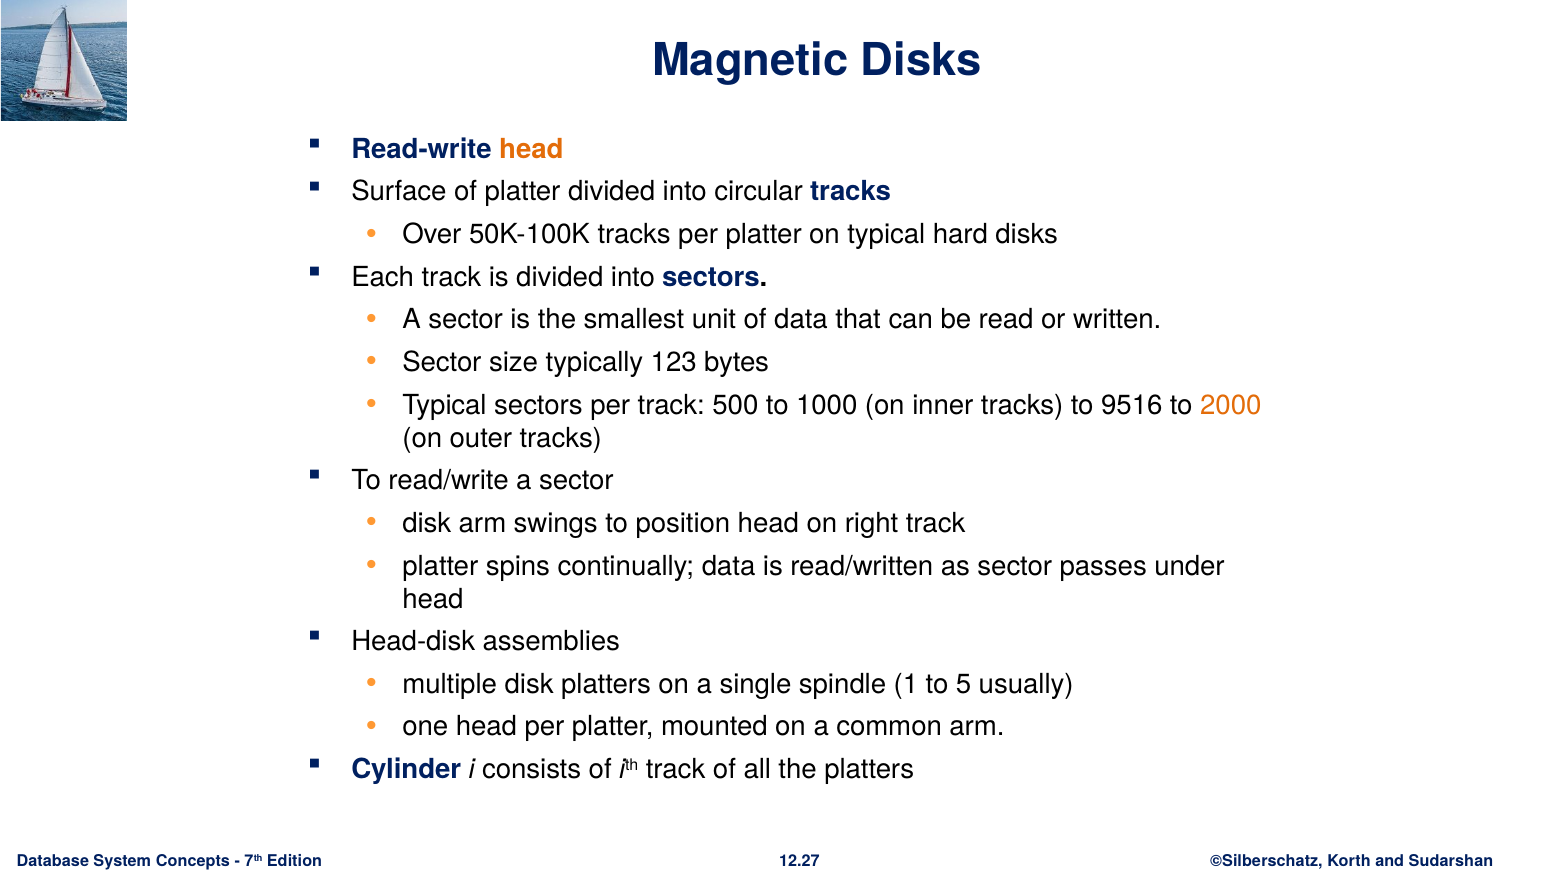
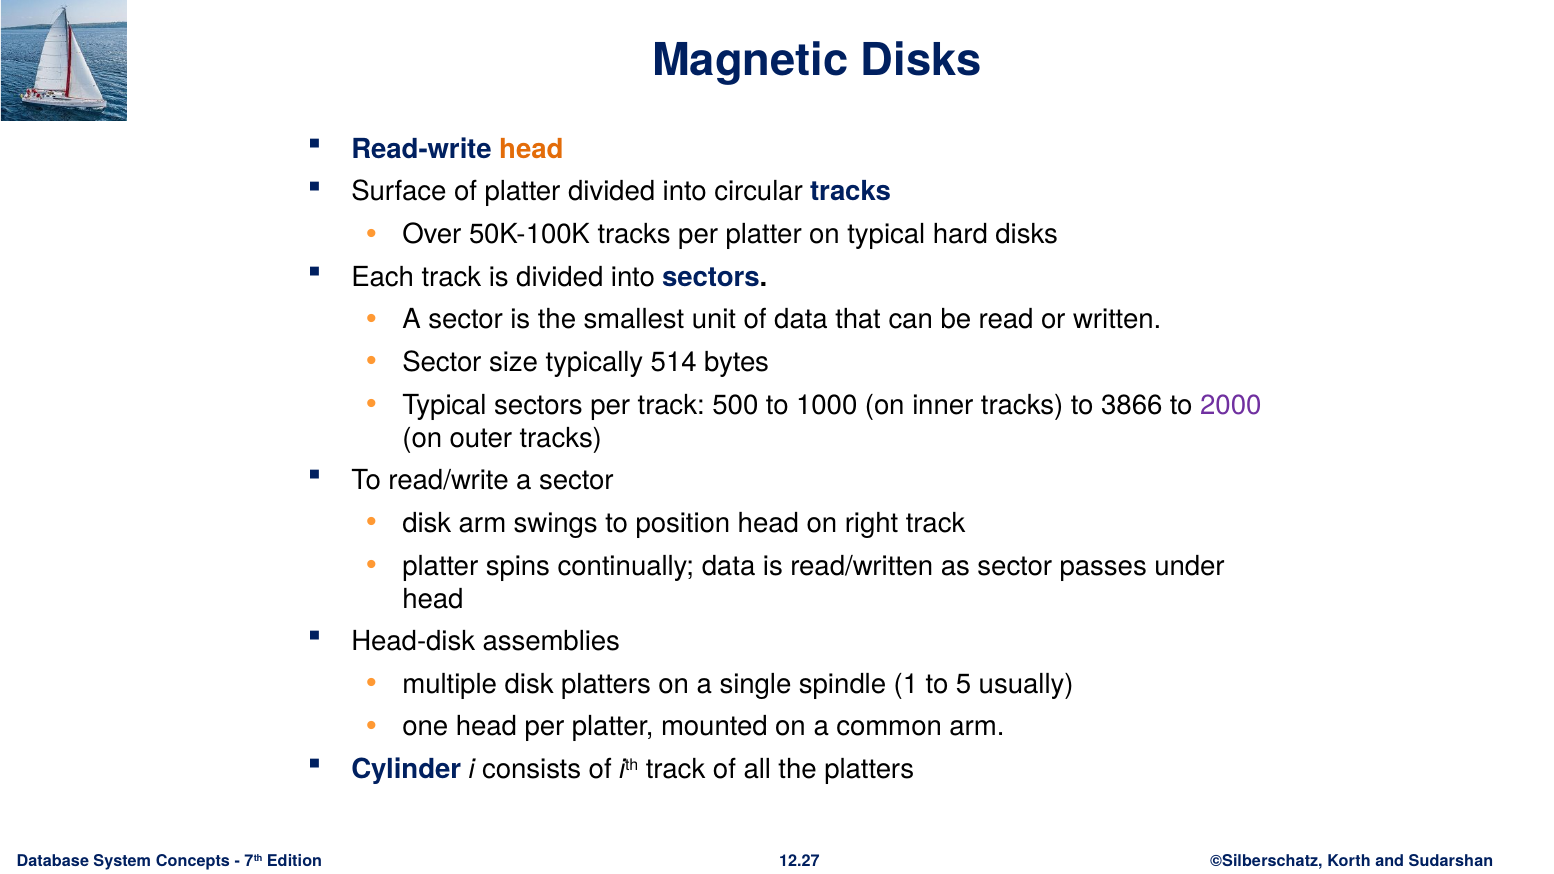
123: 123 -> 514
9516: 9516 -> 3866
2000 colour: orange -> purple
